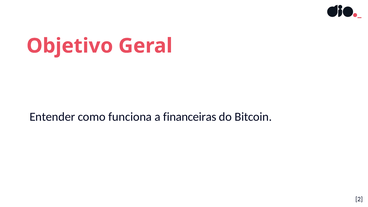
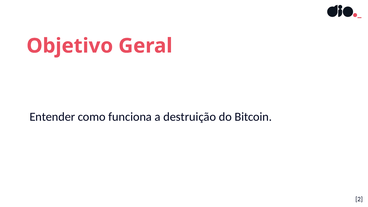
financeiras: financeiras -> destruição
